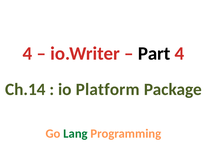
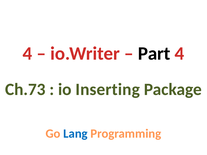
Ch.14: Ch.14 -> Ch.73
Platform: Platform -> Inserting
Lang colour: green -> blue
